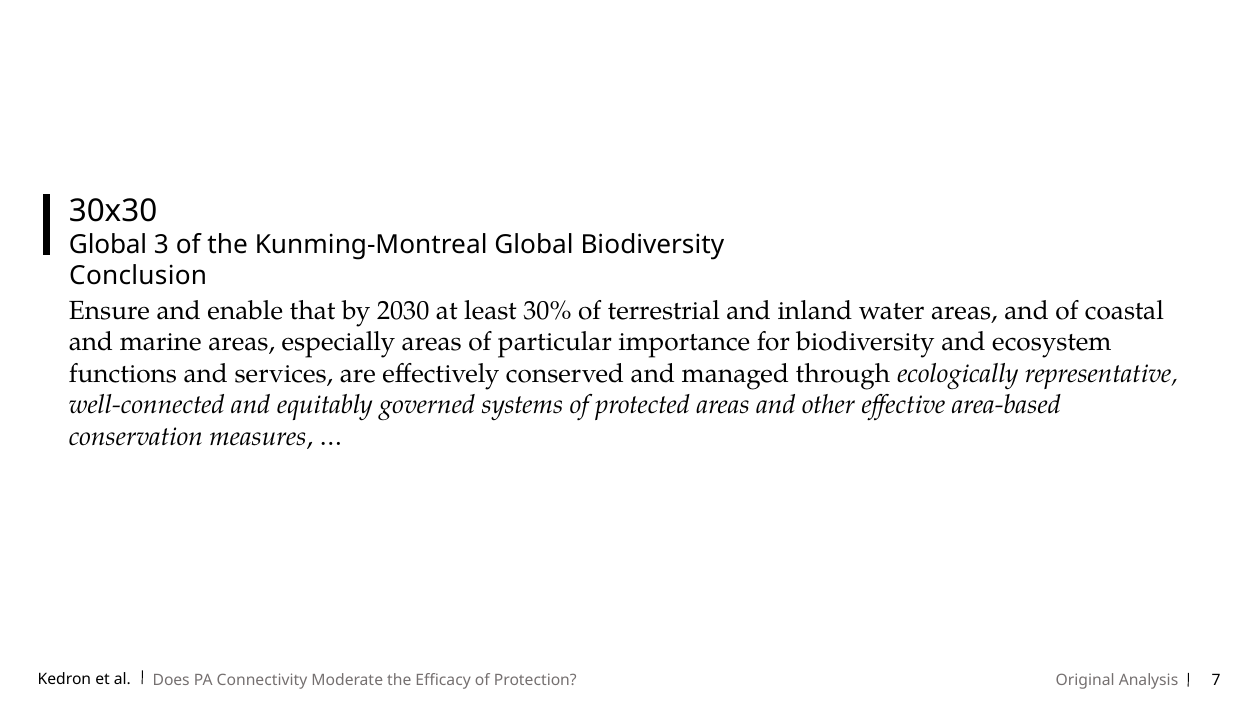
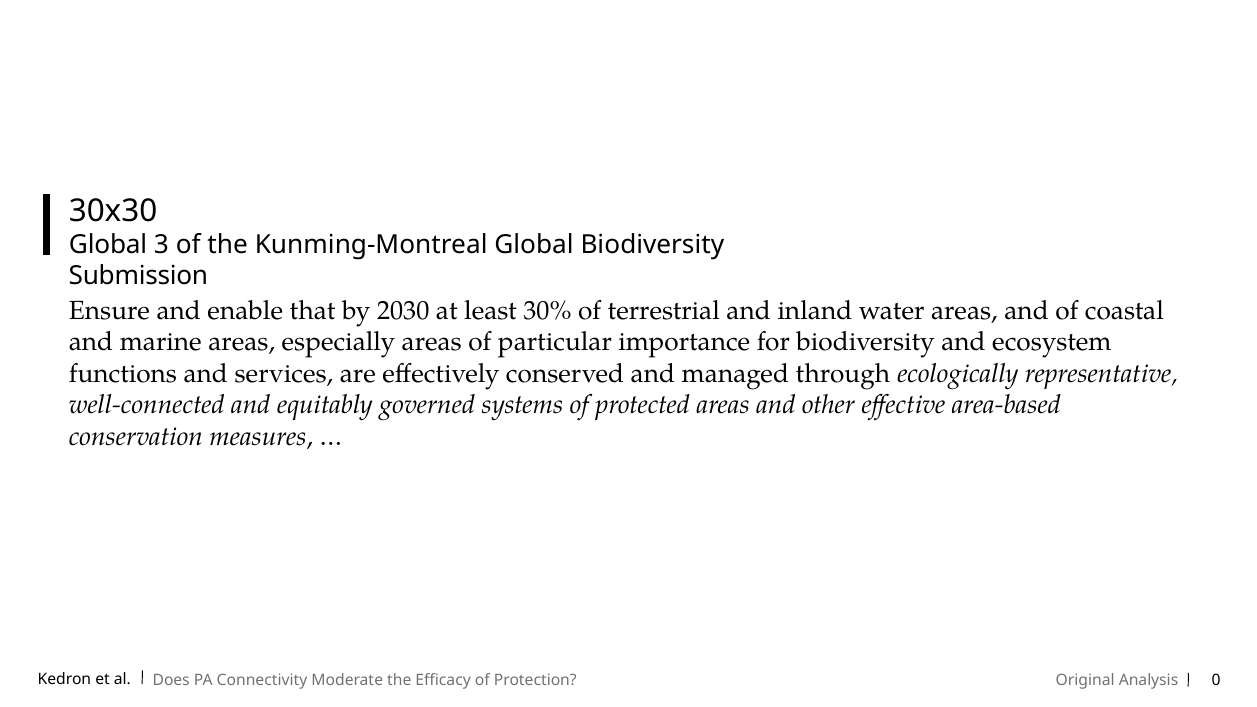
Conclusion: Conclusion -> Submission
7: 7 -> 0
